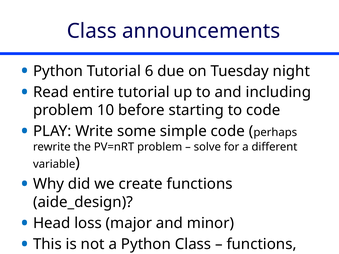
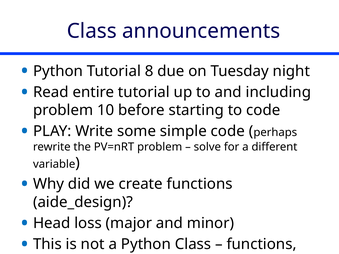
6: 6 -> 8
